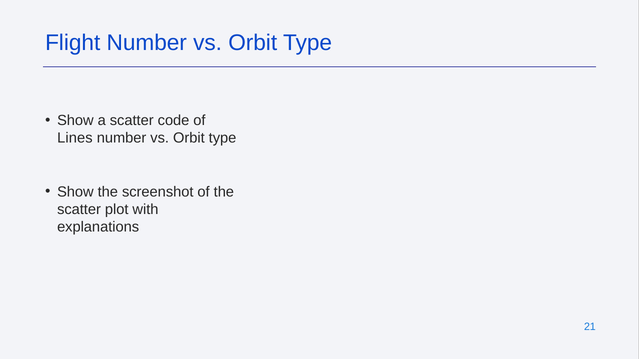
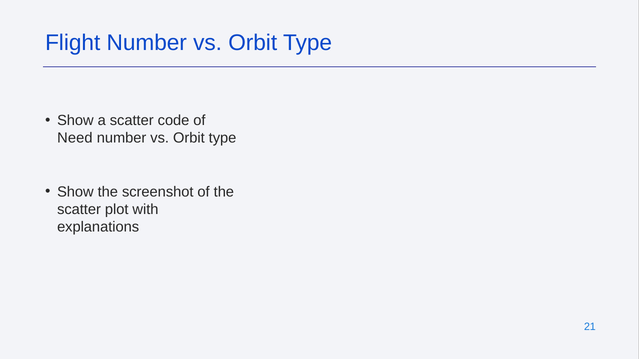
Lines: Lines -> Need
